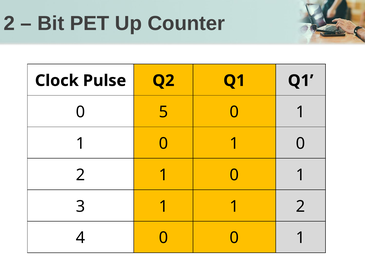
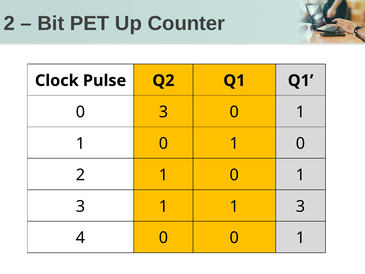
0 5: 5 -> 3
1 1 2: 2 -> 3
